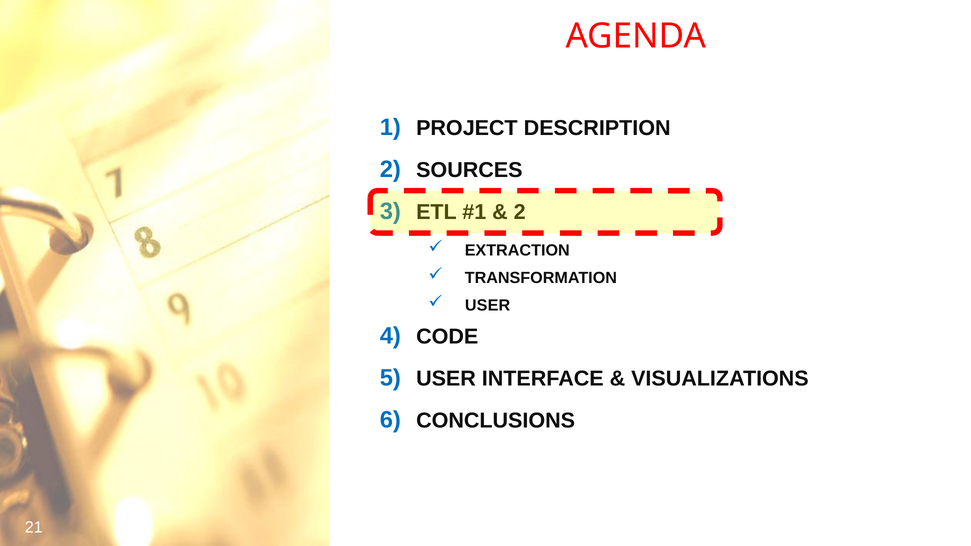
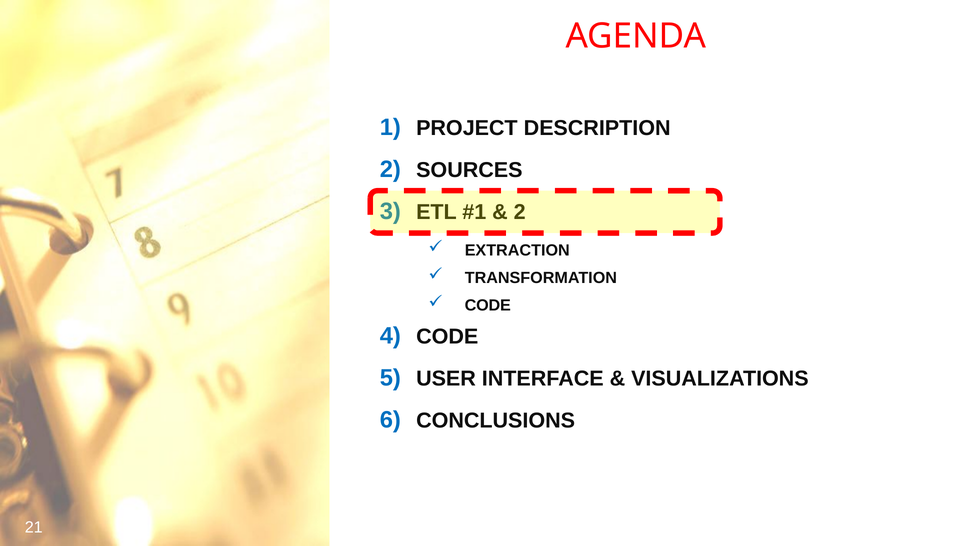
USER at (488, 306): USER -> CODE
